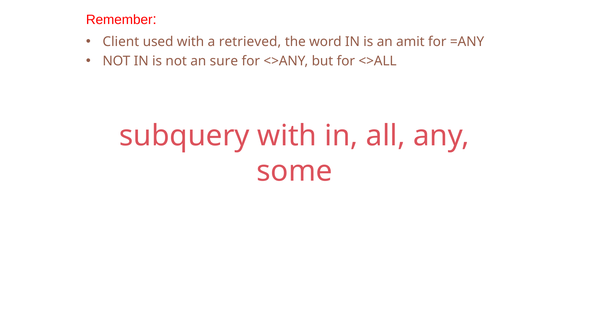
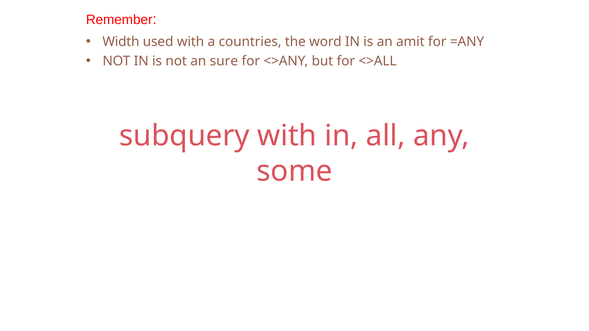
Client: Client -> Width
retrieved: retrieved -> countries
